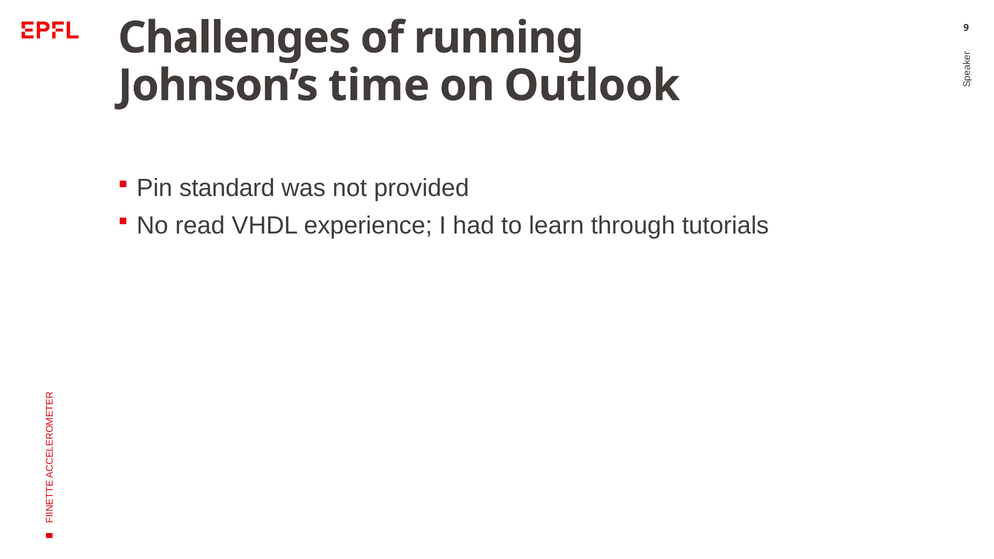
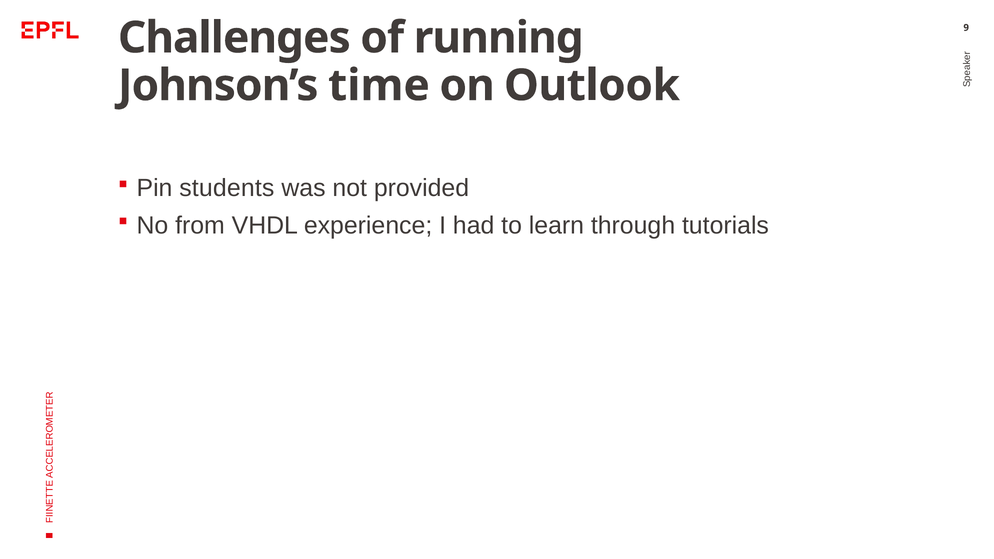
standard: standard -> students
read: read -> from
